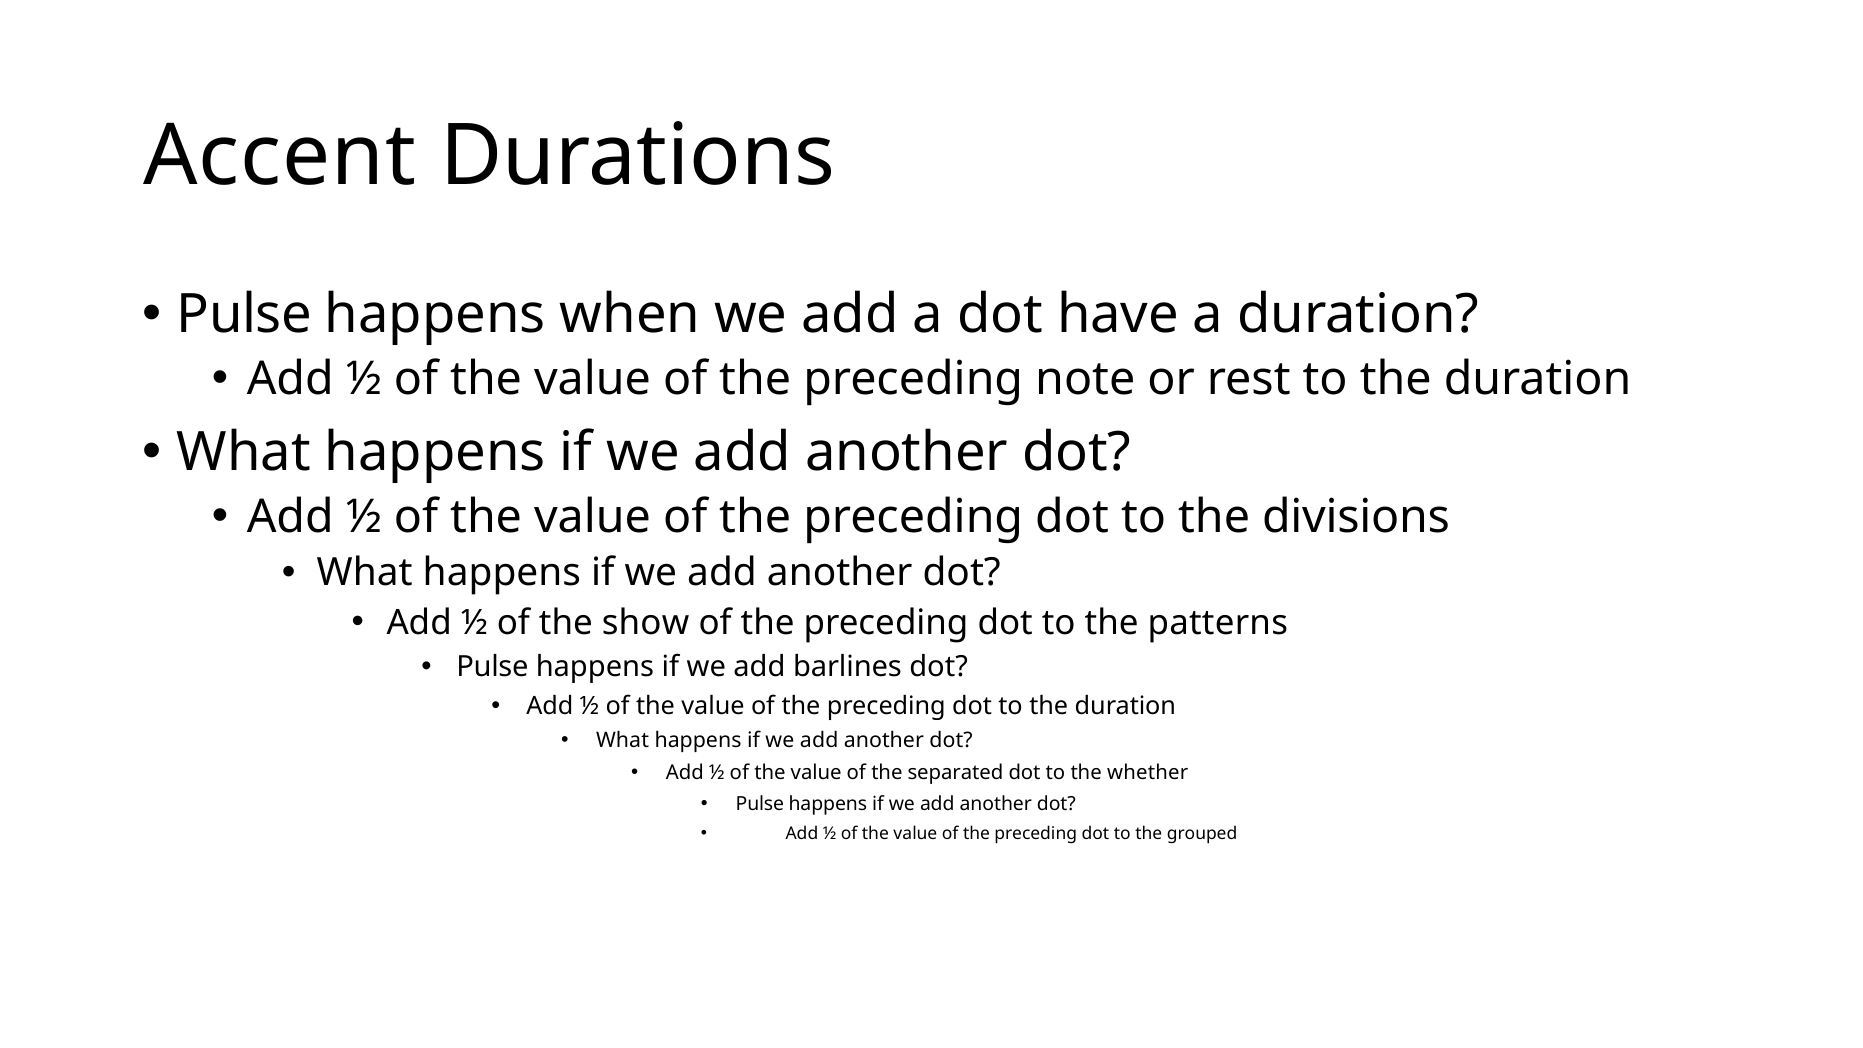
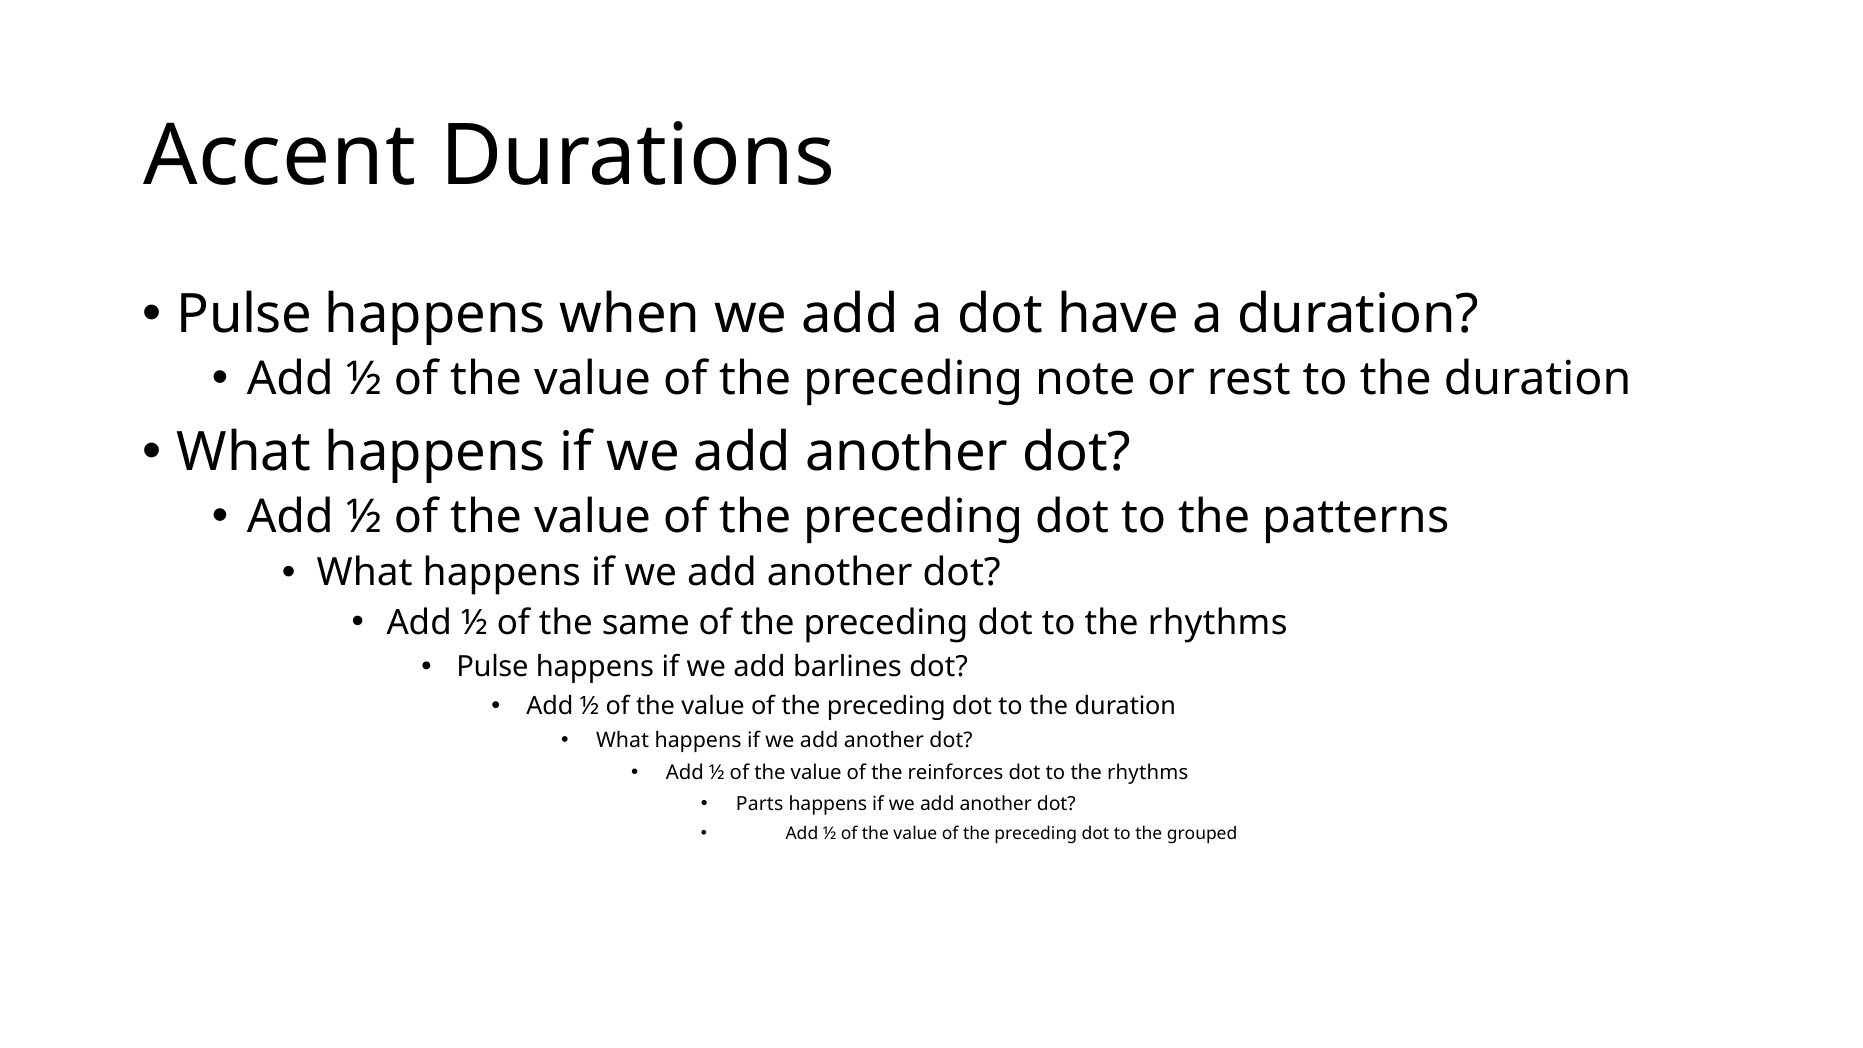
divisions: divisions -> patterns
show: show -> same
patterns at (1218, 622): patterns -> rhythms
separated: separated -> reinforces
whether at (1148, 773): whether -> rhythms
Pulse at (760, 804): Pulse -> Parts
